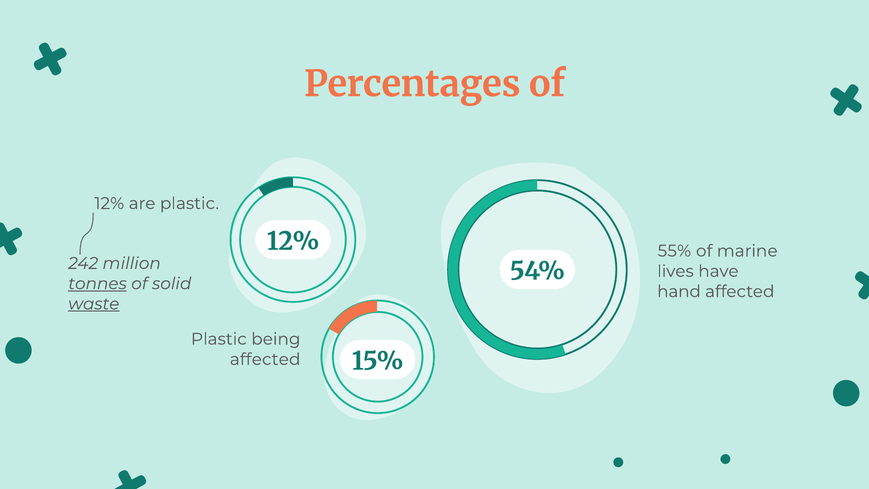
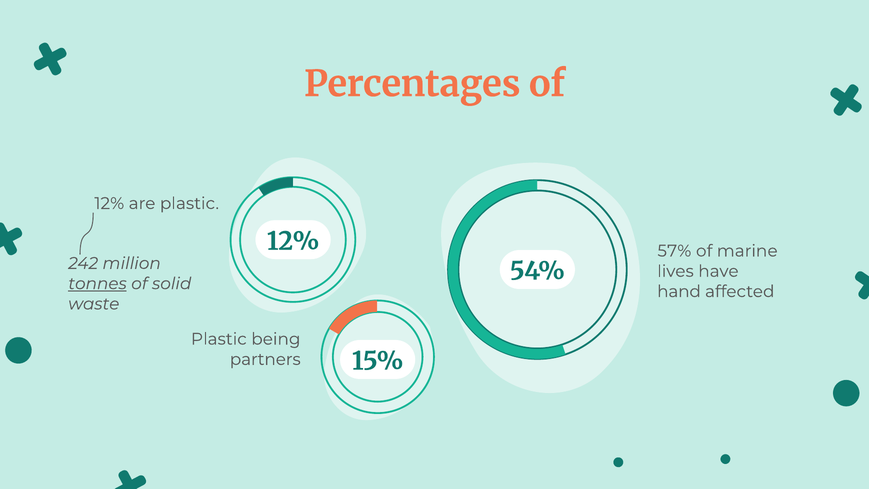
55%: 55% -> 57%
waste underline: present -> none
affected at (265, 359): affected -> partners
